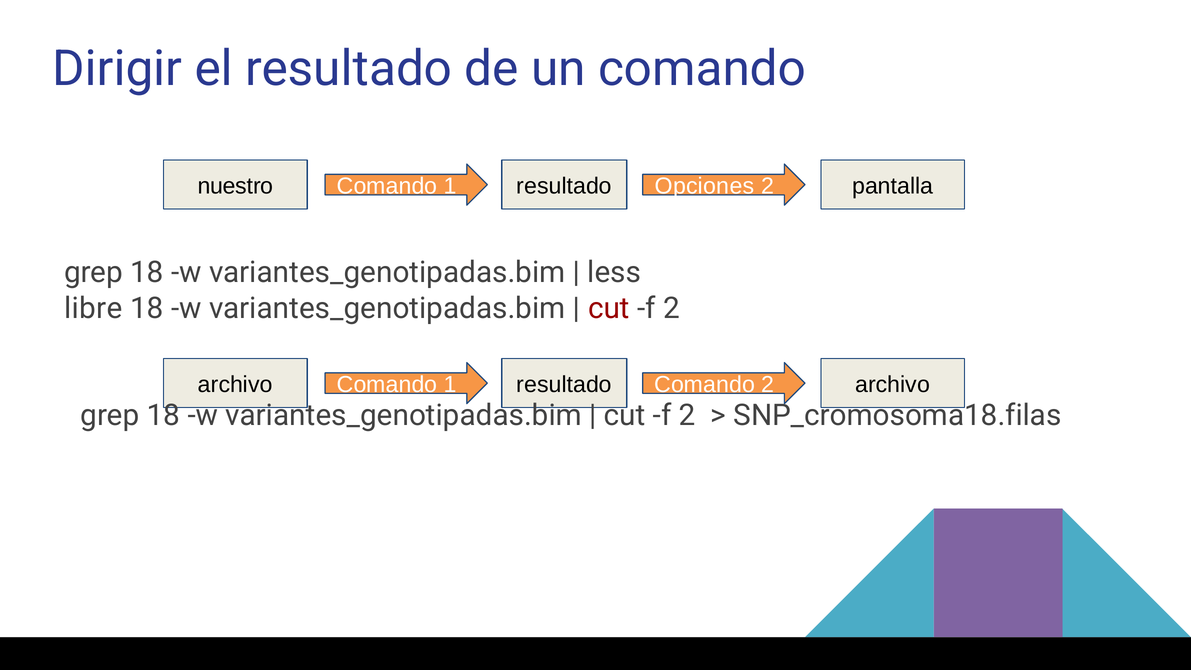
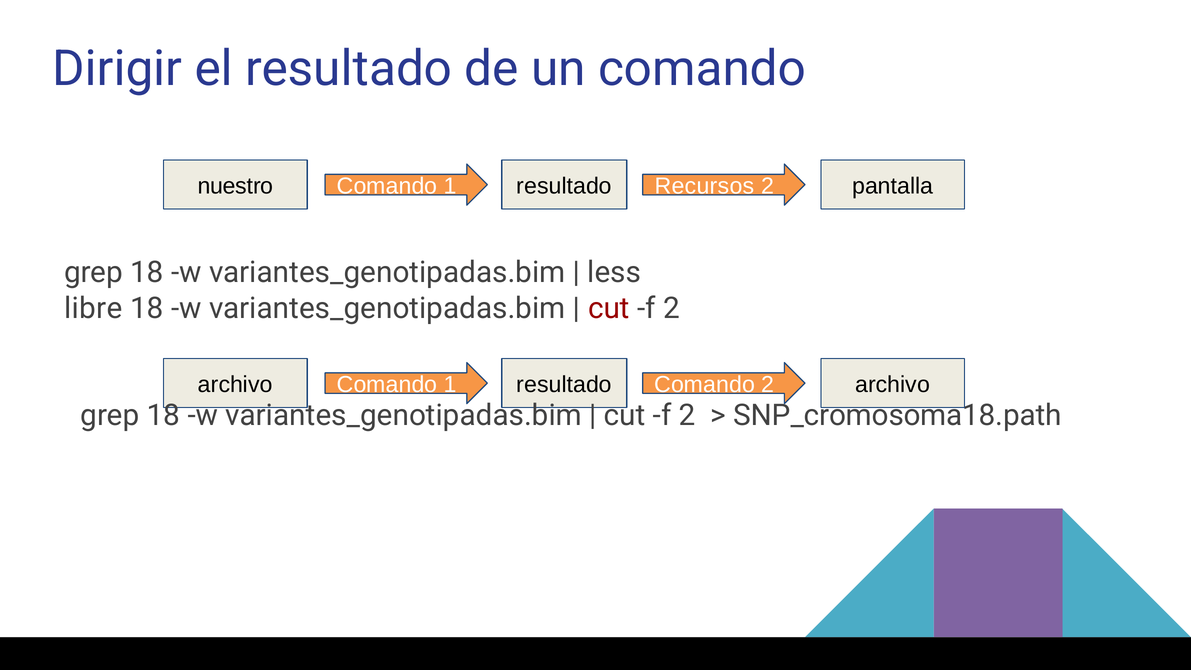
Opciones: Opciones -> Recursos
SNP_cromosoma18.filas: SNP_cromosoma18.filas -> SNP_cromosoma18.path
